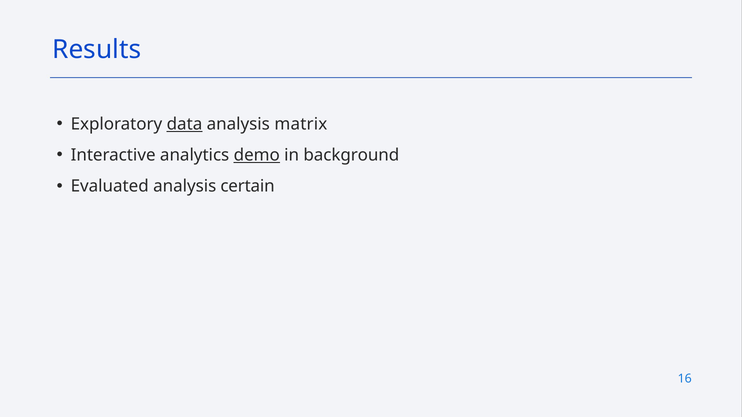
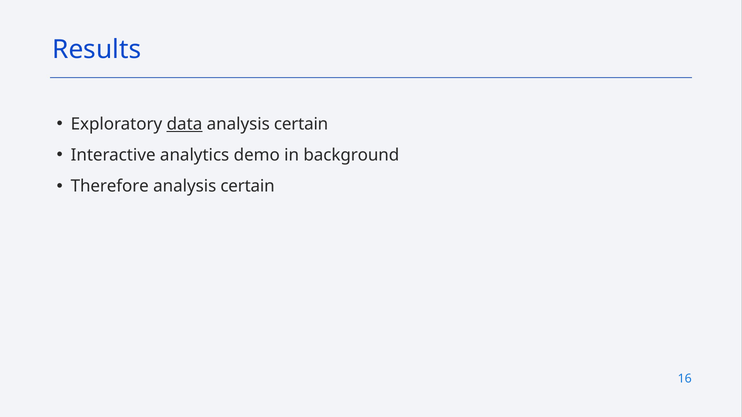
matrix at (301, 124): matrix -> certain
demo underline: present -> none
Evaluated: Evaluated -> Therefore
